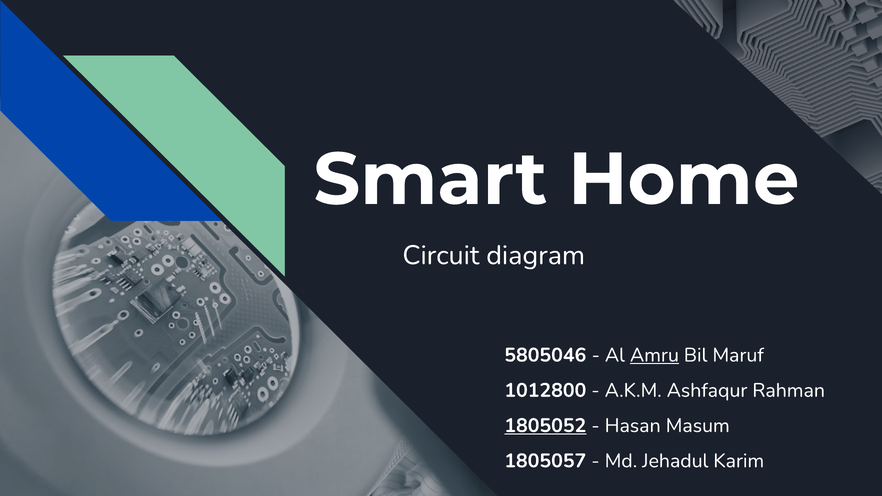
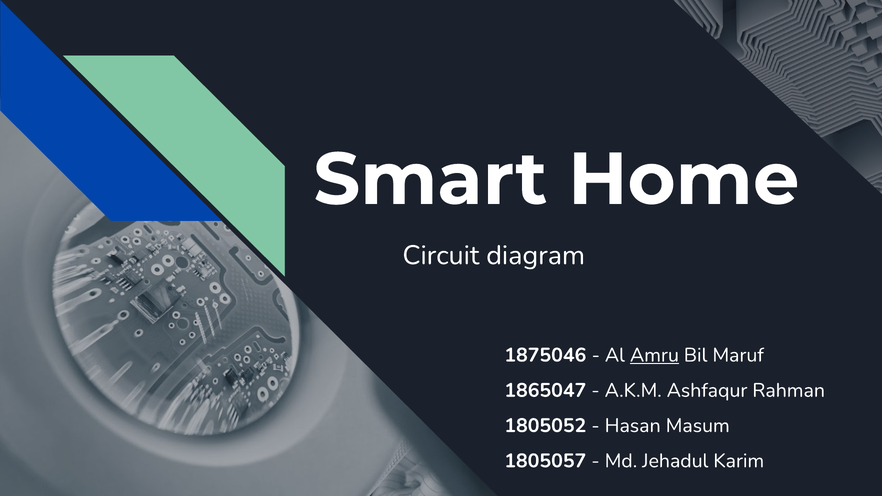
5805046: 5805046 -> 1875046
1012800: 1012800 -> 1865047
1805052 underline: present -> none
